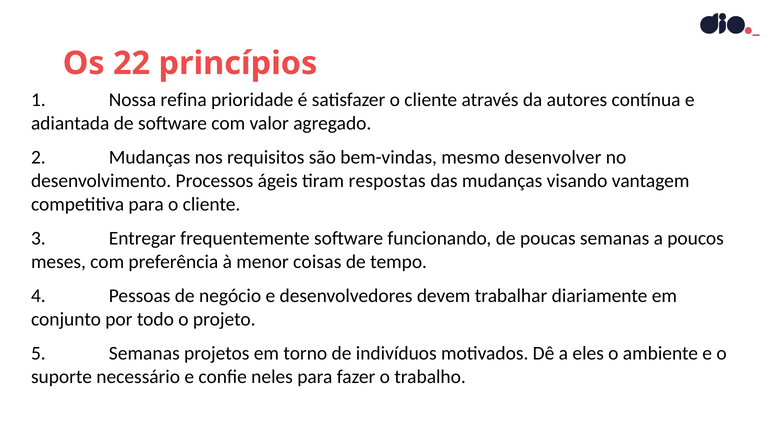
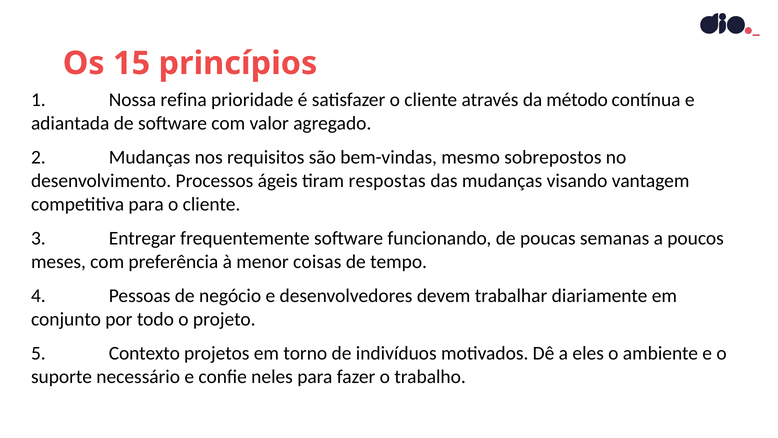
22: 22 -> 15
autores: autores -> método
desenvolver: desenvolver -> sobrepostos
5 Semanas: Semanas -> Contexto
